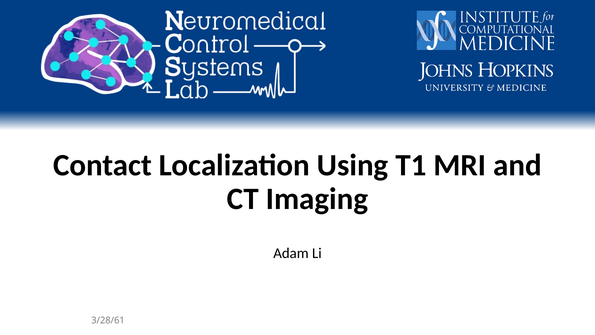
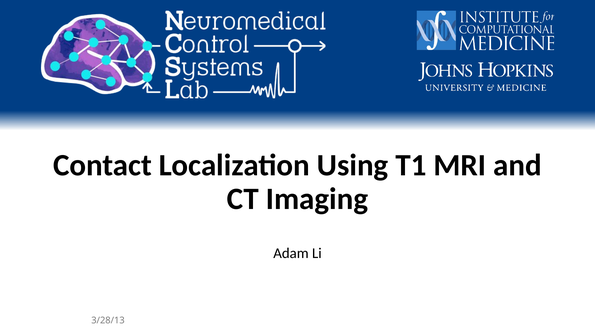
3/28/61: 3/28/61 -> 3/28/13
